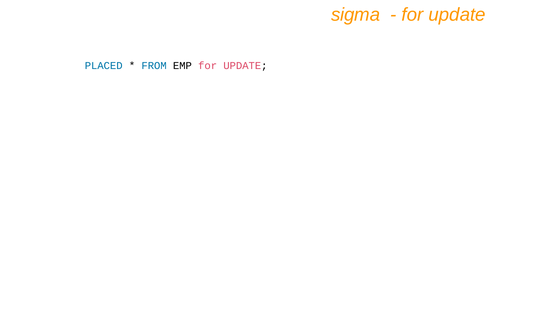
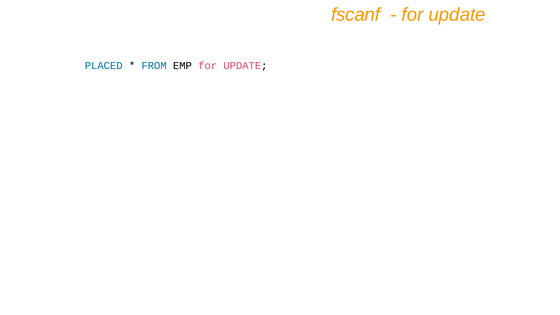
sigma: sigma -> fscanf
